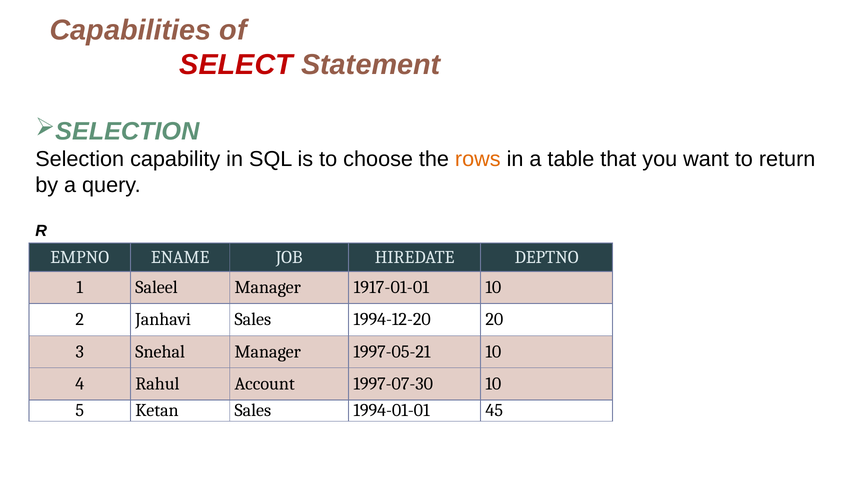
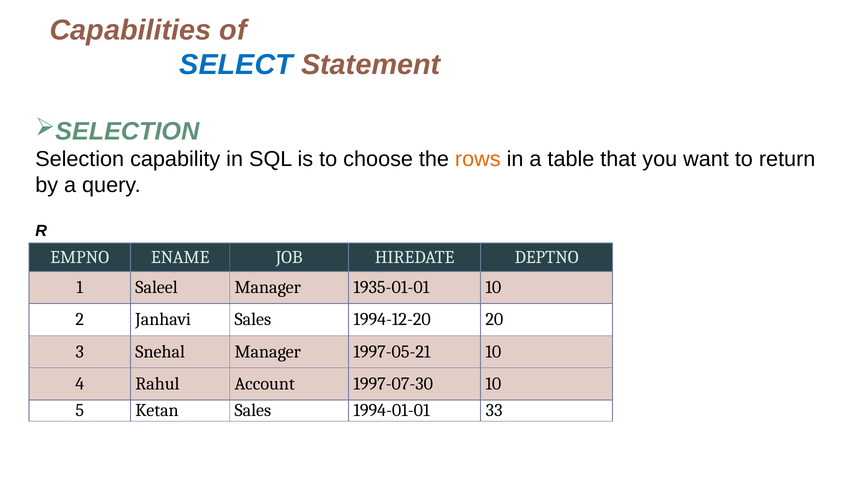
SELECT colour: red -> blue
1917-01-01: 1917-01-01 -> 1935-01-01
45: 45 -> 33
